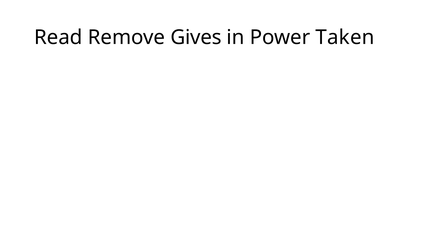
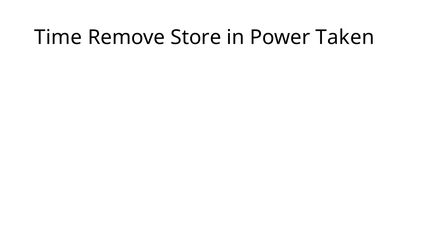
Read: Read -> Time
Gives: Gives -> Store
